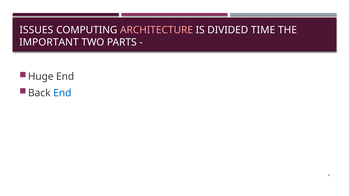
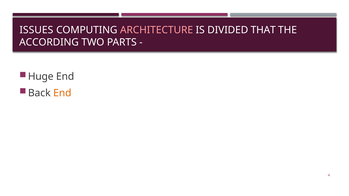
TIME: TIME -> THAT
IMPORTANT: IMPORTANT -> ACCORDING
End at (62, 93) colour: blue -> orange
